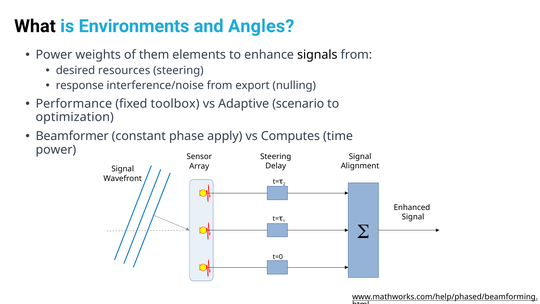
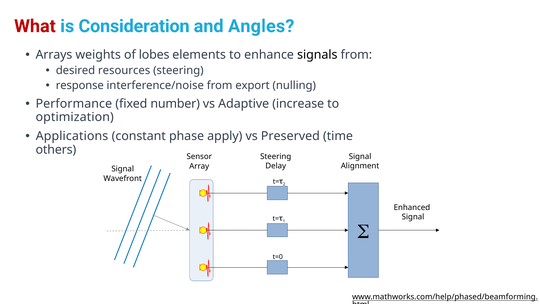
What colour: black -> red
Environments: Environments -> Consideration
Power at (54, 55): Power -> Arrays
them: them -> lobes
toolbox: toolbox -> number
scenario: scenario -> increase
Beamformer: Beamformer -> Applications
Computes: Computes -> Preserved
power at (56, 149): power -> others
